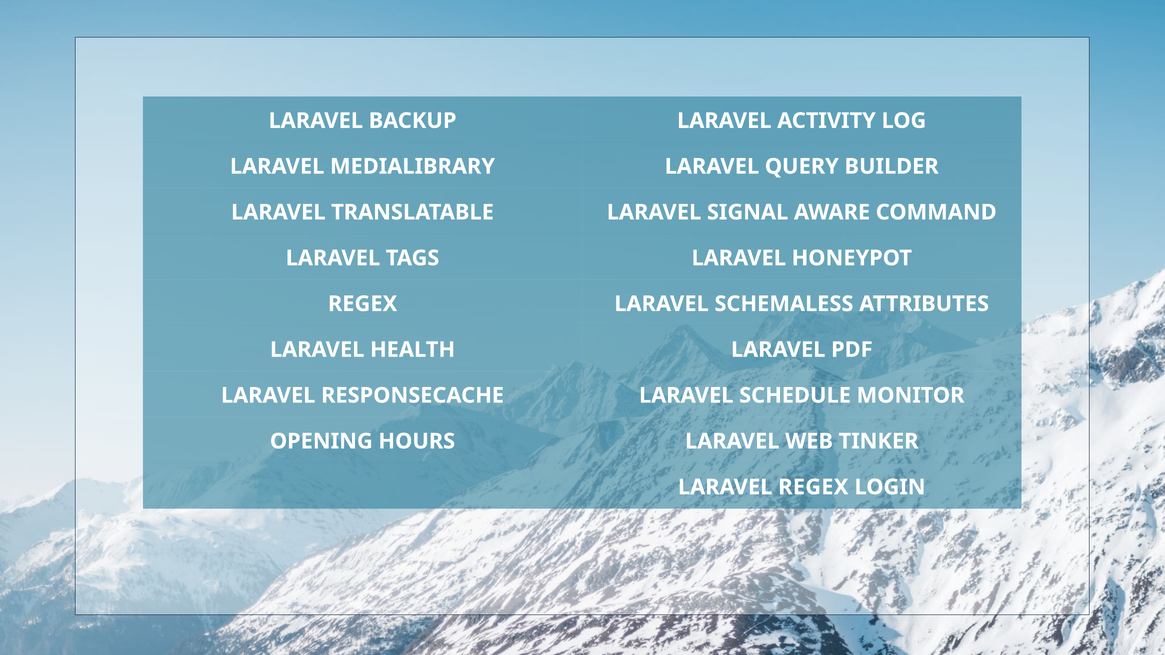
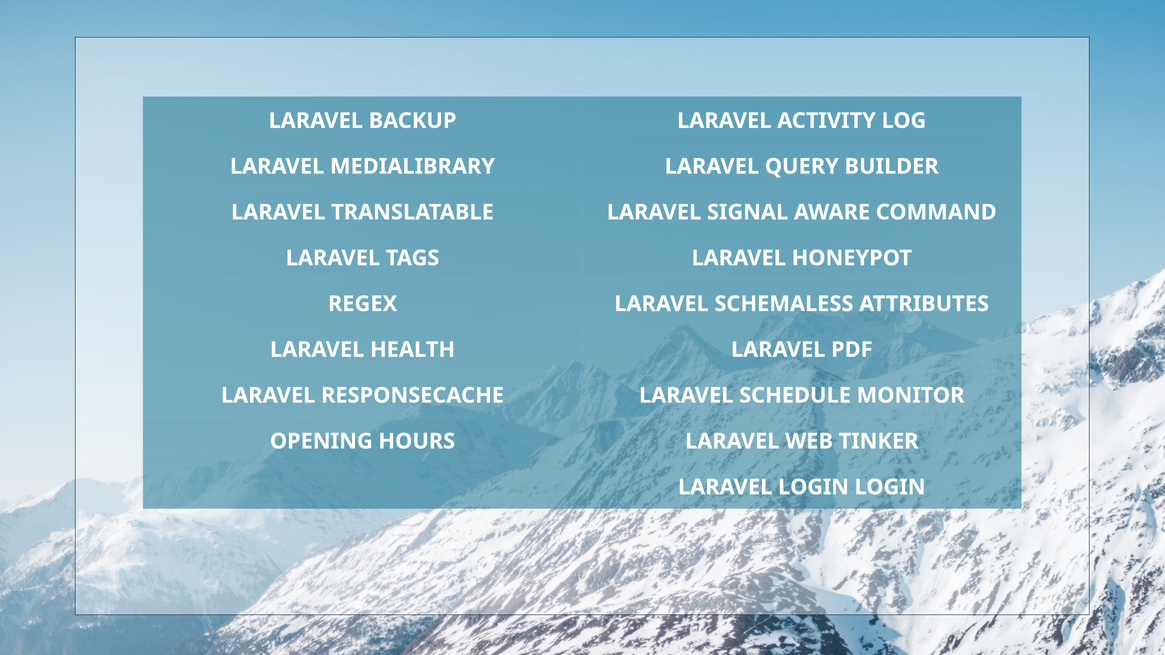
LARAVEL REGEX: REGEX -> LOGIN
